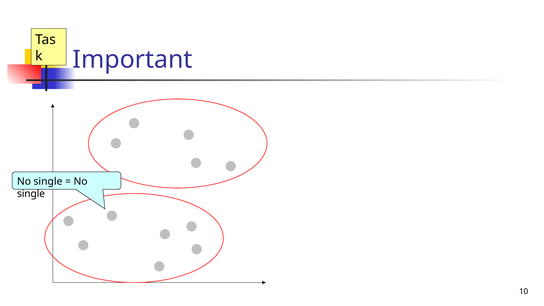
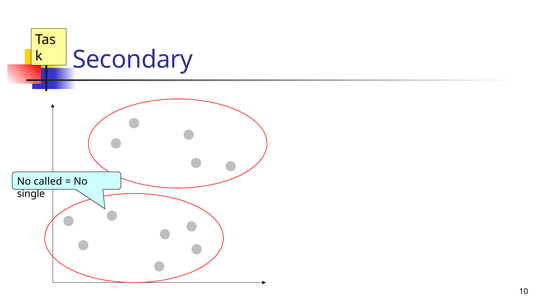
Important: Important -> Secondary
single at (48, 182): single -> called
